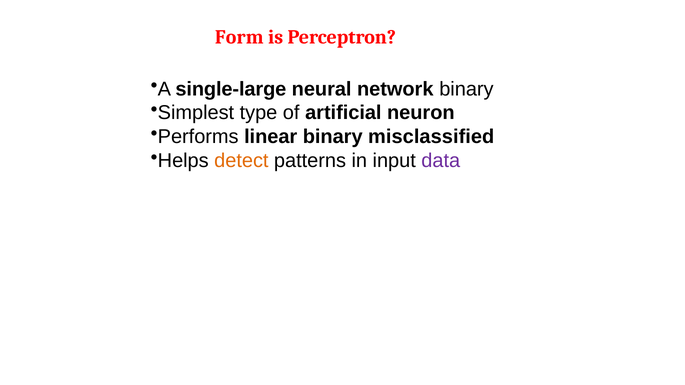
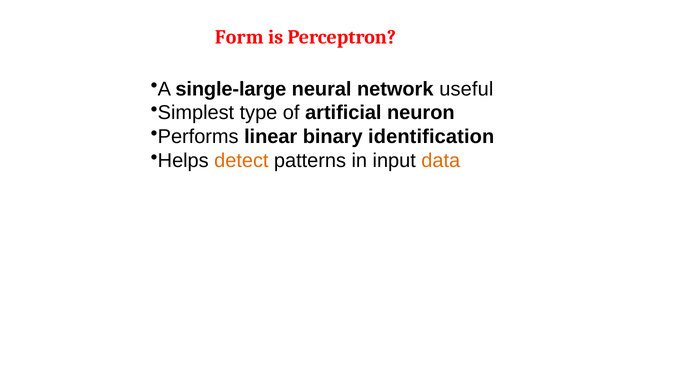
network binary: binary -> useful
misclassified: misclassified -> identification
data colour: purple -> orange
